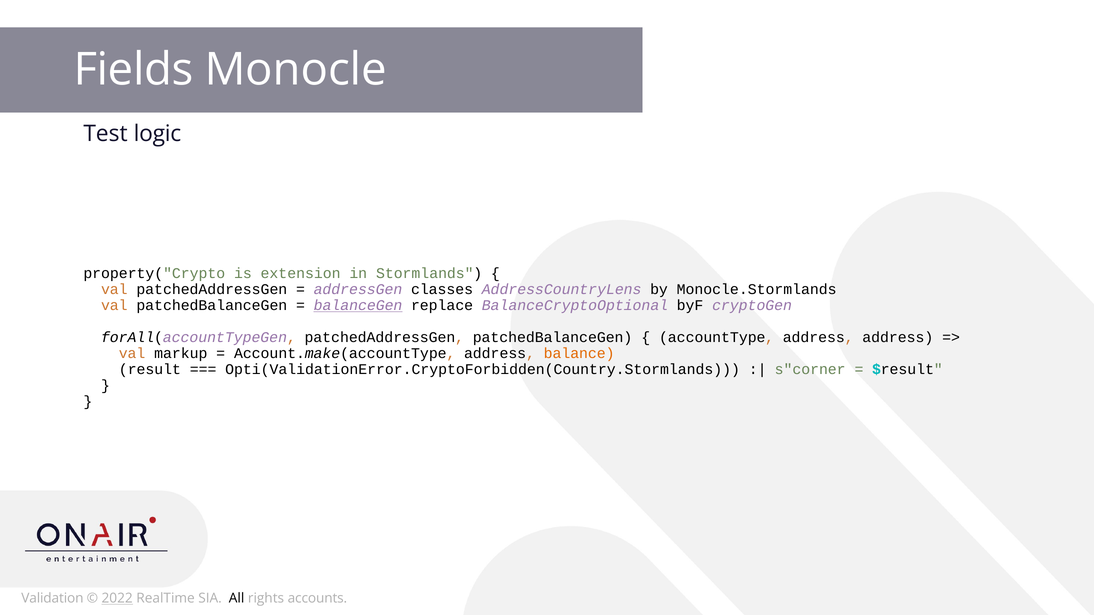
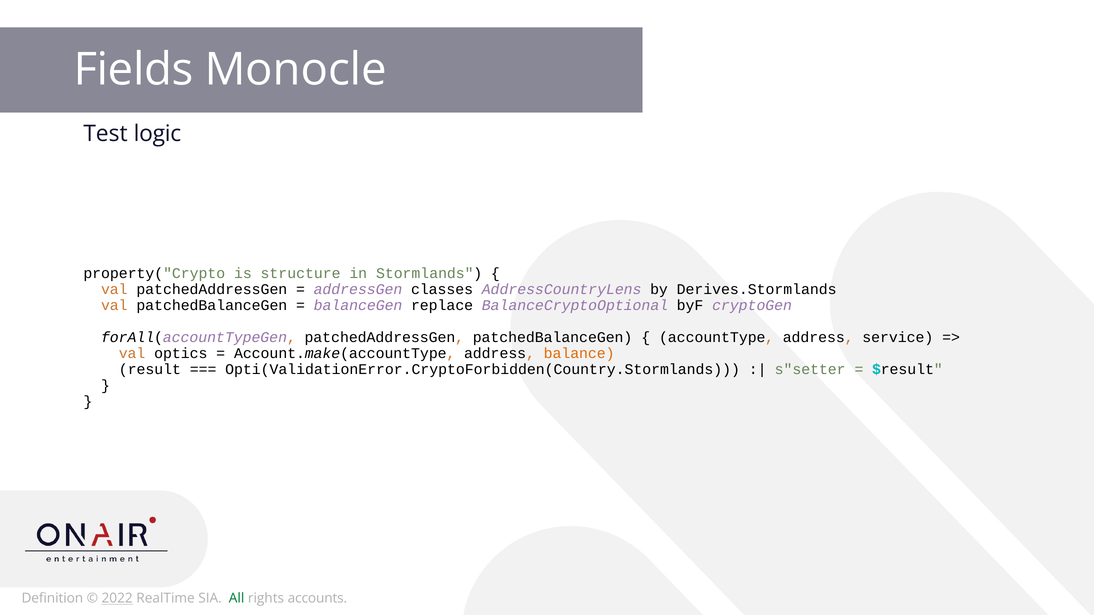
extension: extension -> structure
Monocle.Stormlands: Monocle.Stormlands -> Derives.Stormlands
balanceGen underline: present -> none
address address: address -> service
markup: markup -> optics
s"corner: s"corner -> s"setter
Validation: Validation -> Definition
All colour: black -> green
